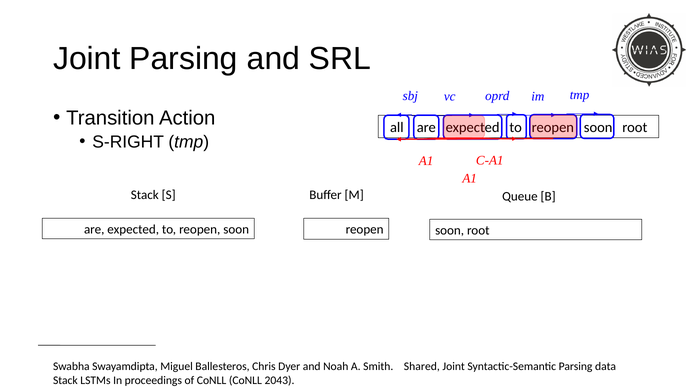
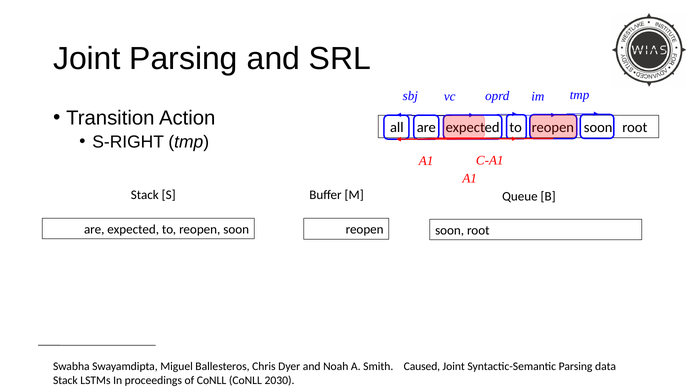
Shared: Shared -> Caused
2043: 2043 -> 2030
